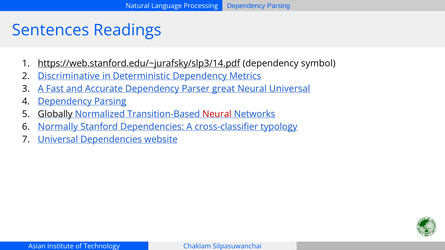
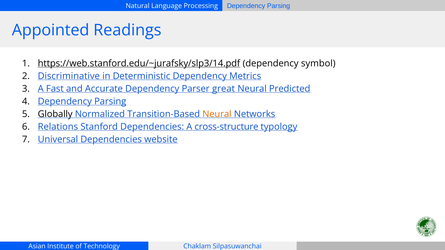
Sentences: Sentences -> Appointed
Neural Universal: Universal -> Predicted
Neural at (217, 114) colour: red -> orange
Normally: Normally -> Relations
cross-classifier: cross-classifier -> cross-structure
